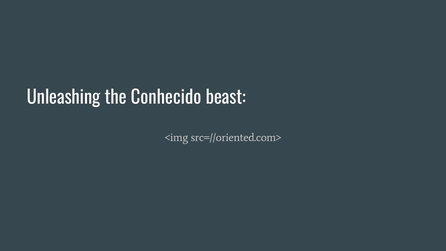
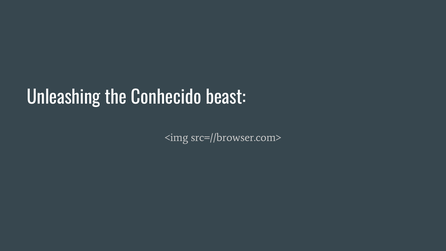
src=//oriented.com>: src=//oriented.com> -> src=//browser.com>
